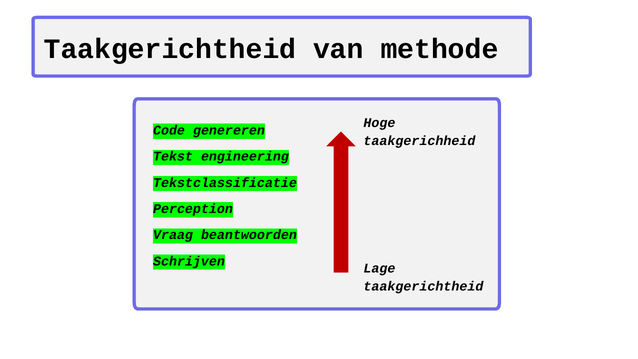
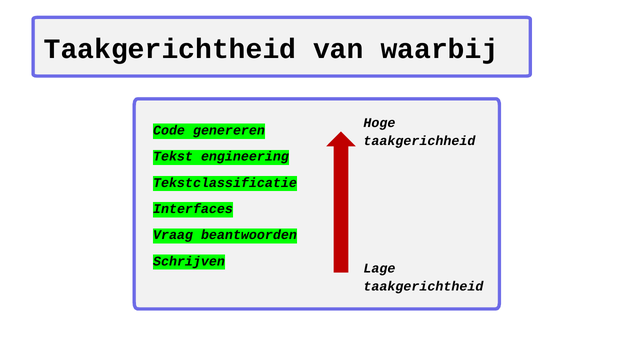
methode: methode -> waarbij
Perception: Perception -> Interfaces
